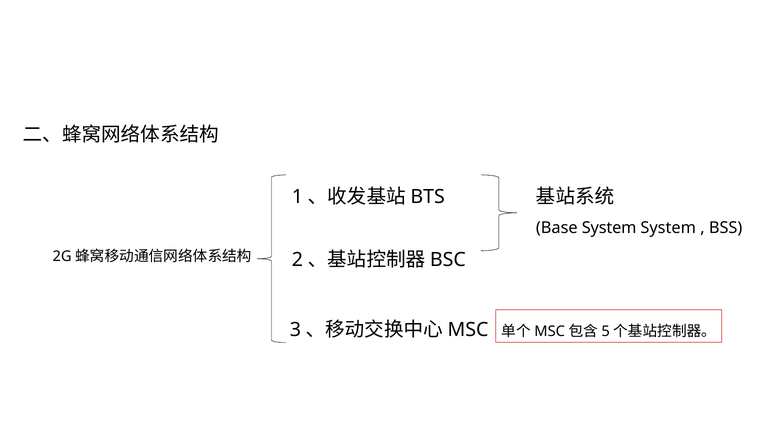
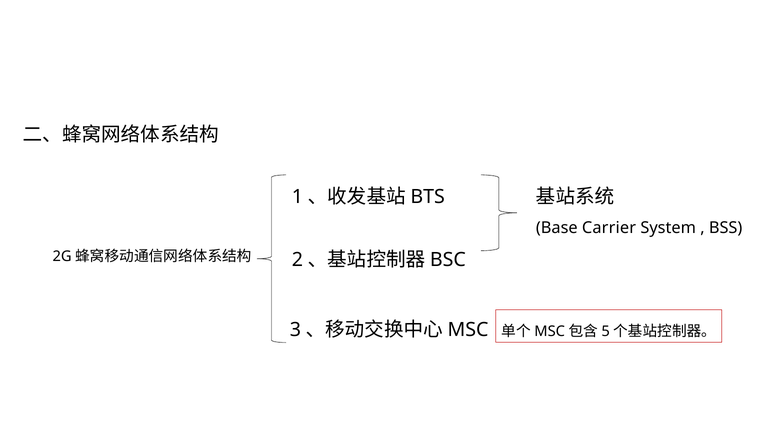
Base System: System -> Carrier
